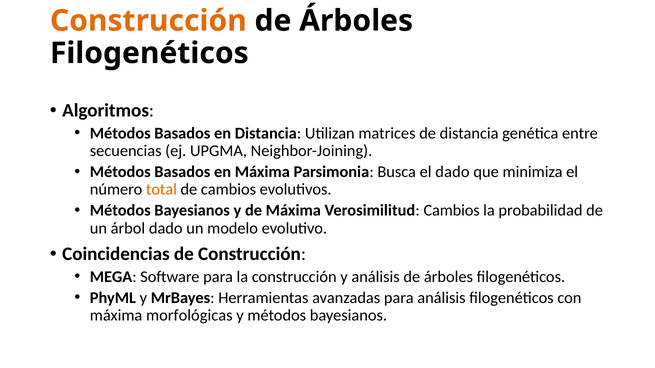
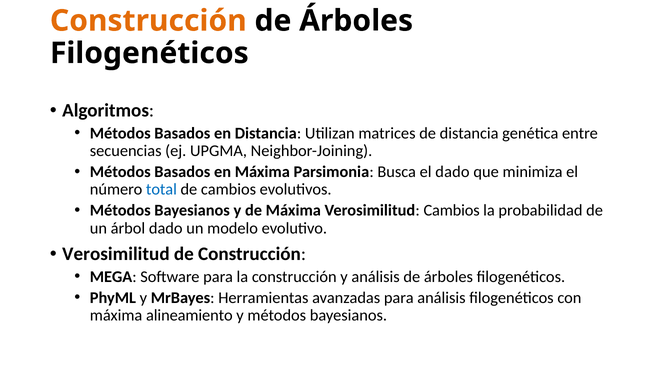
total colour: orange -> blue
Coincidencias at (116, 254): Coincidencias -> Verosimilitud
morfológicas: morfológicas -> alineamiento
